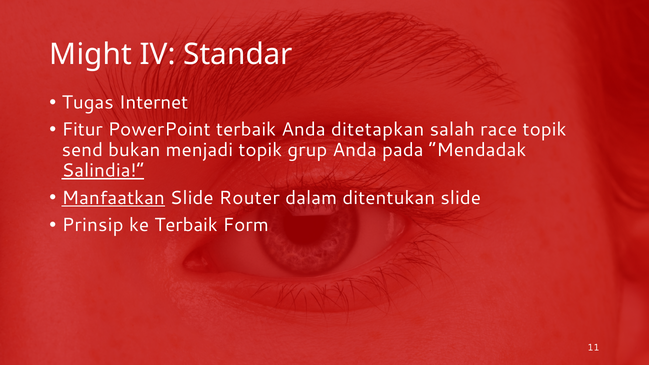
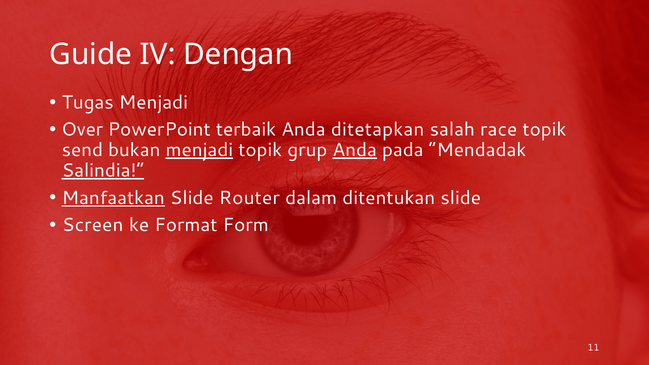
Might: Might -> Guide
Standar: Standar -> Dengan
Tugas Internet: Internet -> Menjadi
Fitur: Fitur -> Over
menjadi at (199, 150) underline: none -> present
Anda at (355, 150) underline: none -> present
Prinsip: Prinsip -> Screen
ke Terbaik: Terbaik -> Format
